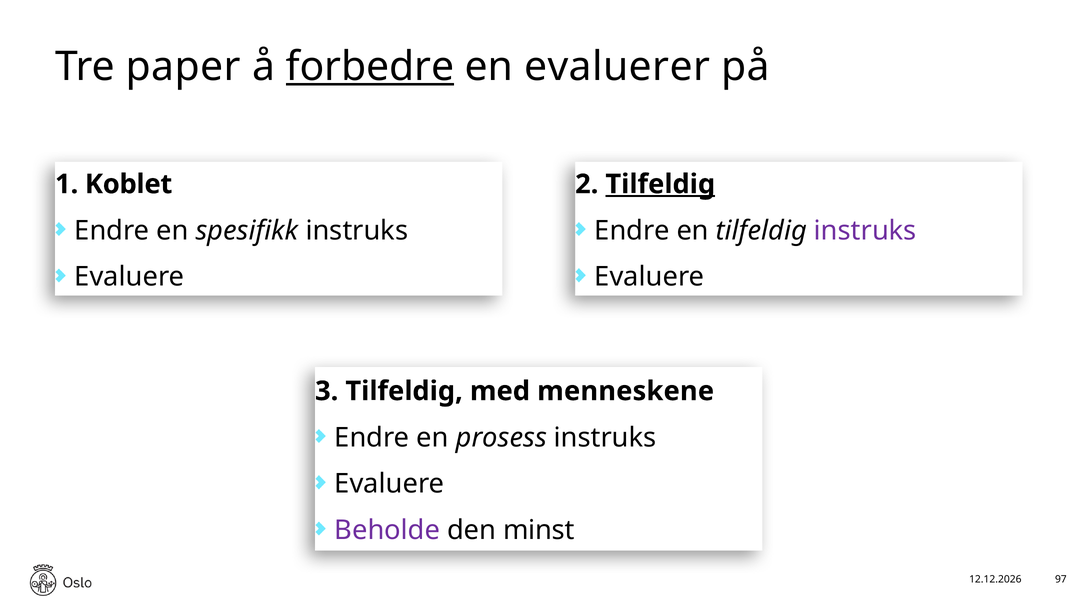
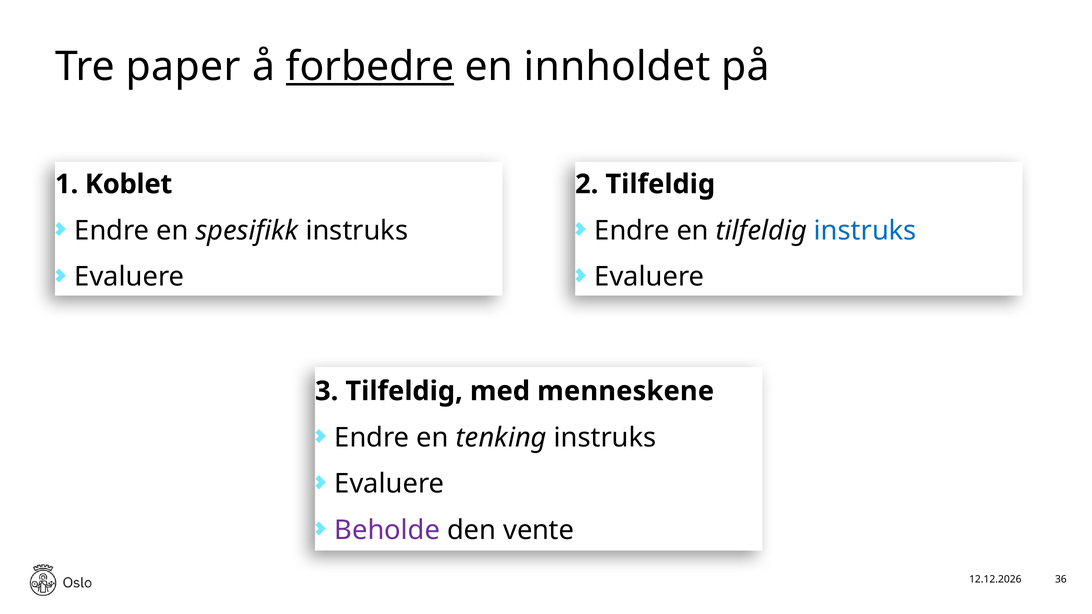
evaluerer: evaluerer -> innholdet
Tilfeldig at (660, 184) underline: present -> none
instruks at (865, 231) colour: purple -> blue
prosess: prosess -> tenking
minst: minst -> vente
97: 97 -> 36
